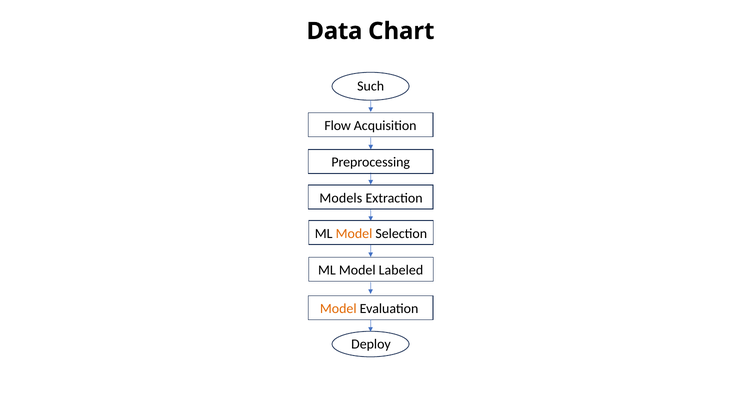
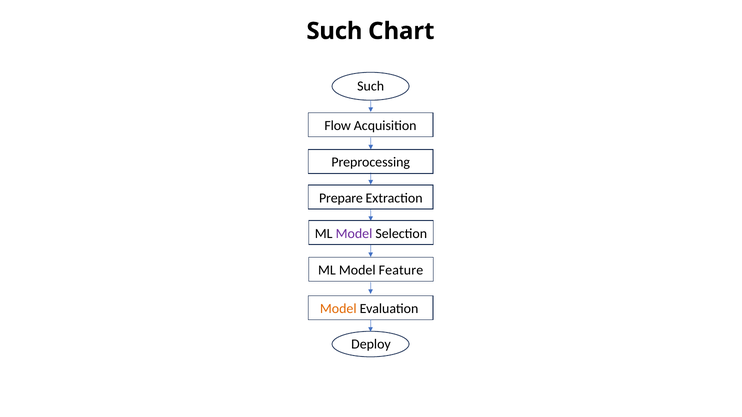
Data at (334, 31): Data -> Such
Models: Models -> Prepare
Model at (354, 234) colour: orange -> purple
Labeled: Labeled -> Feature
